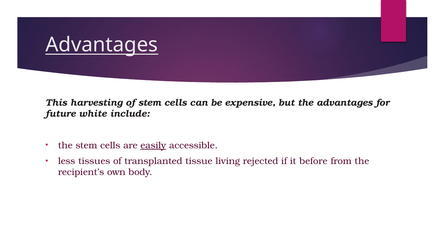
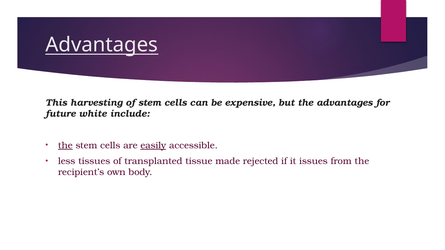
the at (65, 146) underline: none -> present
living: living -> made
before: before -> issues
